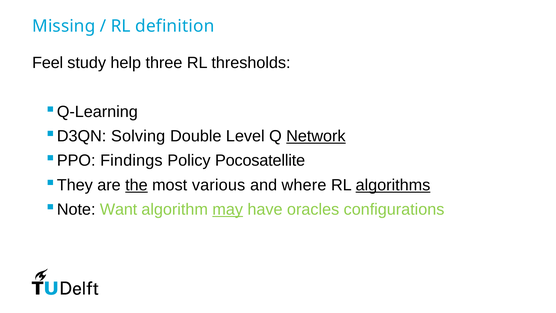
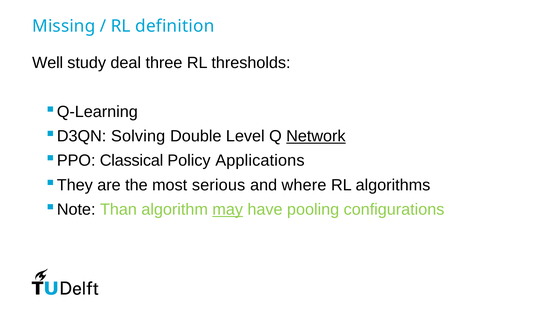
Feel: Feel -> Well
help: help -> deal
Findings: Findings -> Classical
Pocosatellite: Pocosatellite -> Applications
the underline: present -> none
various: various -> serious
algorithms underline: present -> none
Want: Want -> Than
oracles: oracles -> pooling
